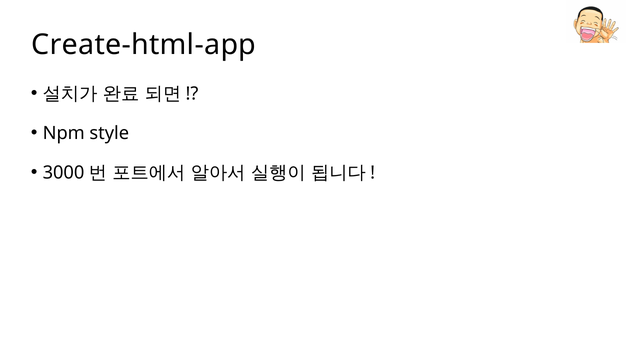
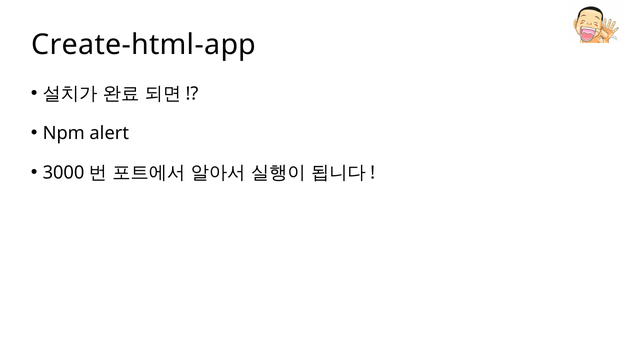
style: style -> alert
